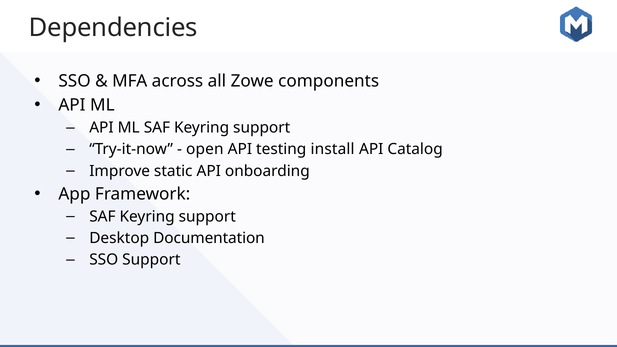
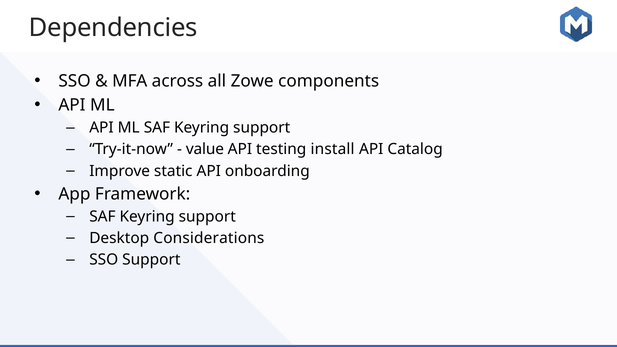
open: open -> value
Documentation: Documentation -> Considerations
